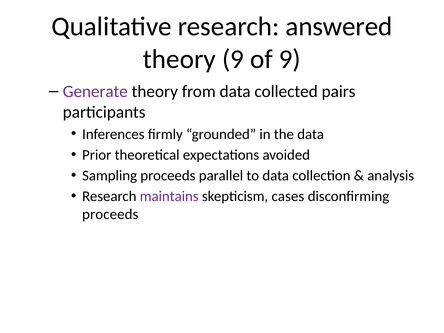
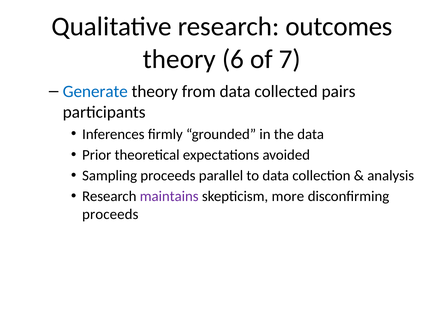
answered: answered -> outcomes
theory 9: 9 -> 6
of 9: 9 -> 7
Generate colour: purple -> blue
cases: cases -> more
